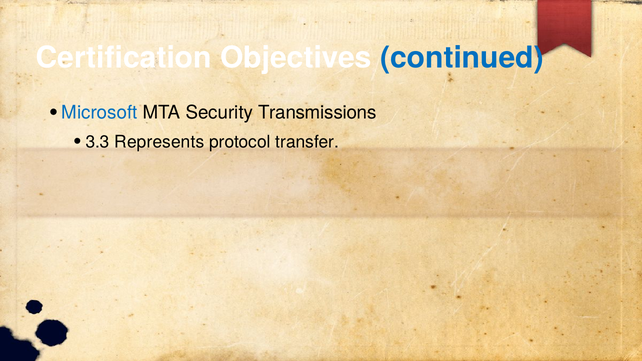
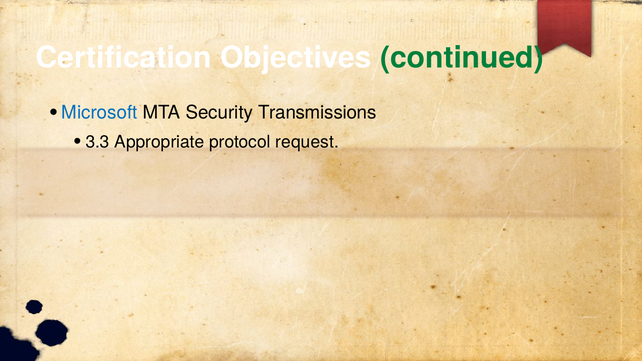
continued colour: blue -> green
Represents: Represents -> Appropriate
transfer: transfer -> request
